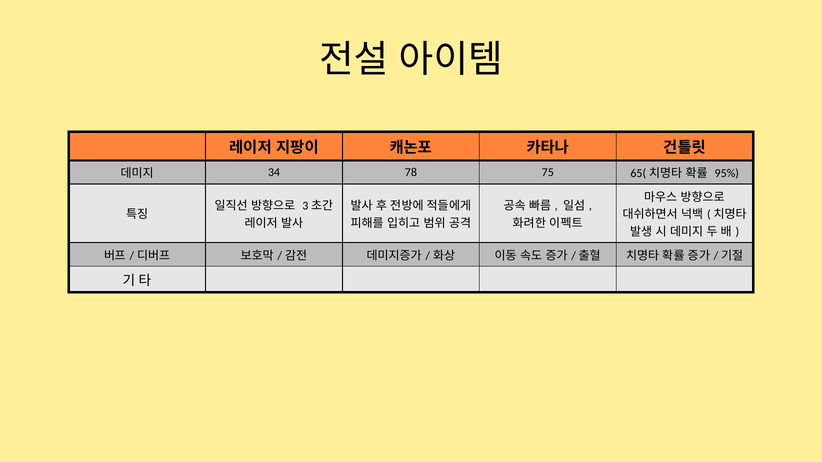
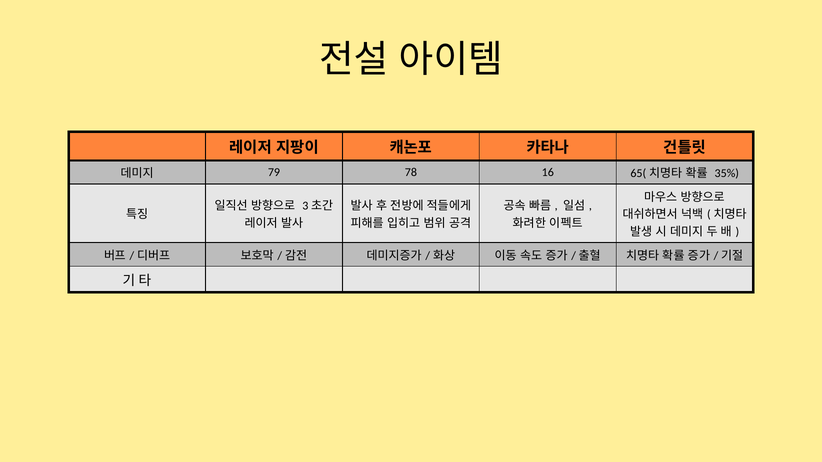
34: 34 -> 79
75: 75 -> 16
95%: 95% -> 35%
